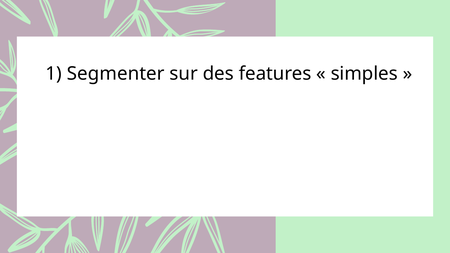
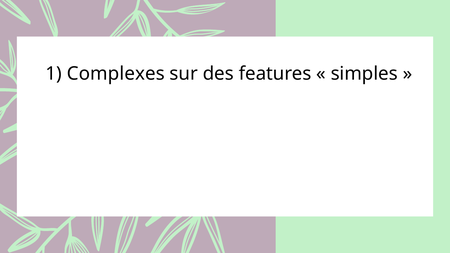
Segmenter: Segmenter -> Complexes
